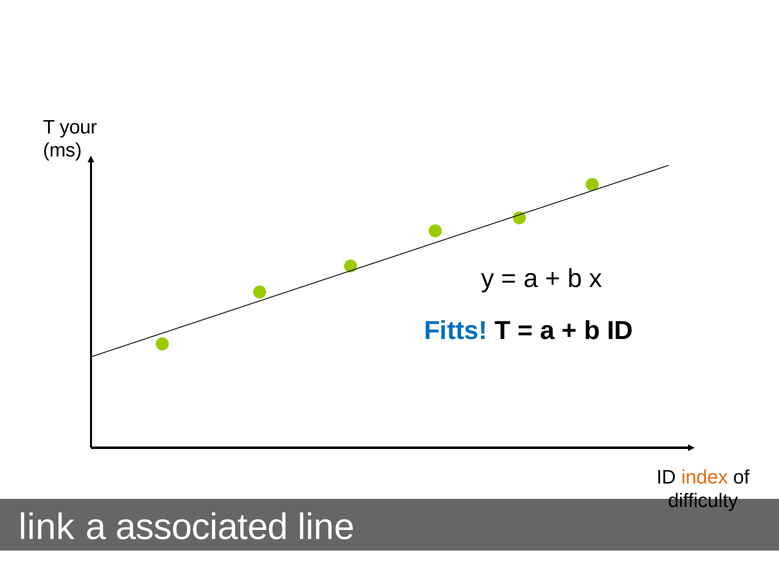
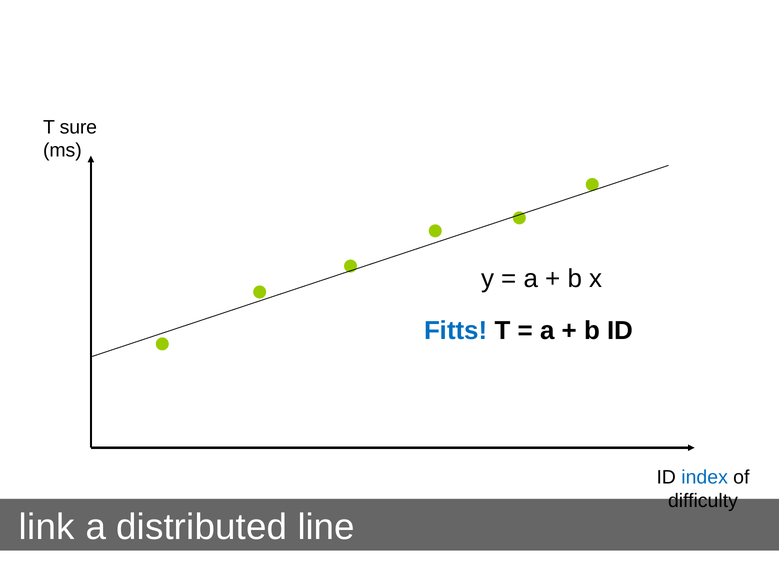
your: your -> sure
index colour: orange -> blue
associated: associated -> distributed
